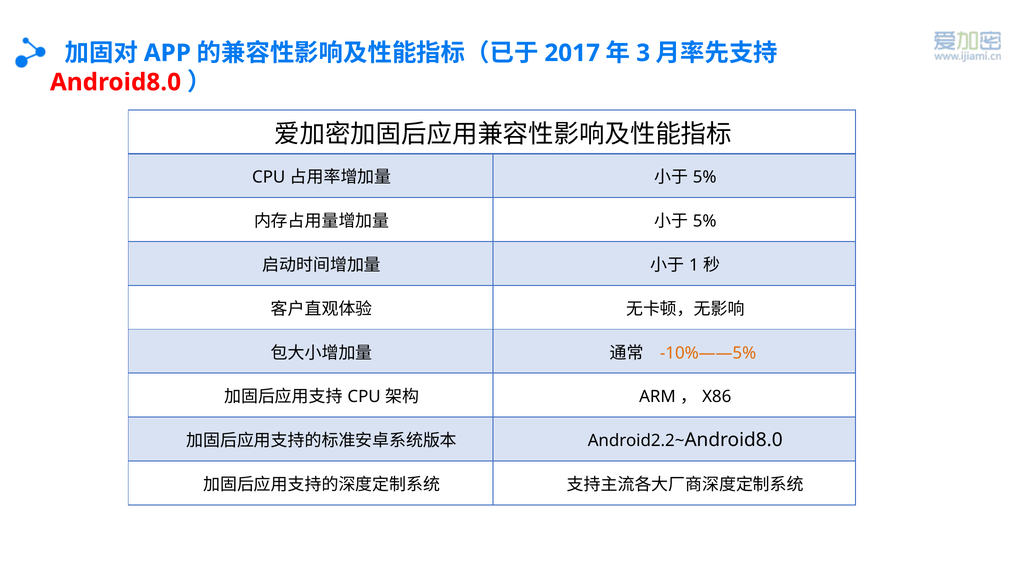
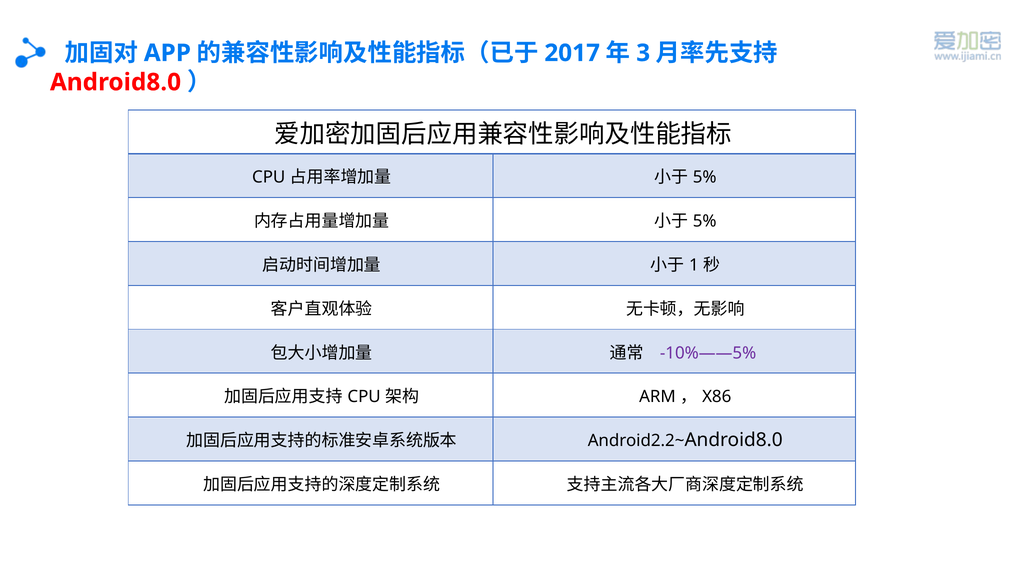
-10%——5% colour: orange -> purple
